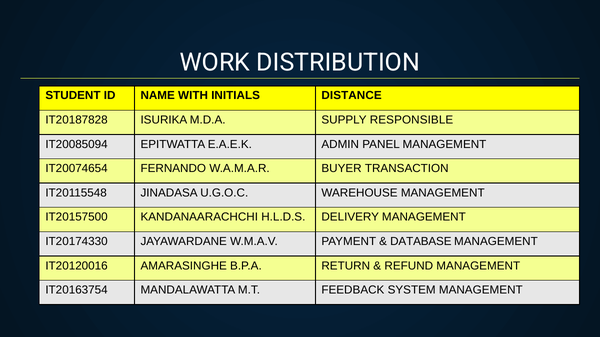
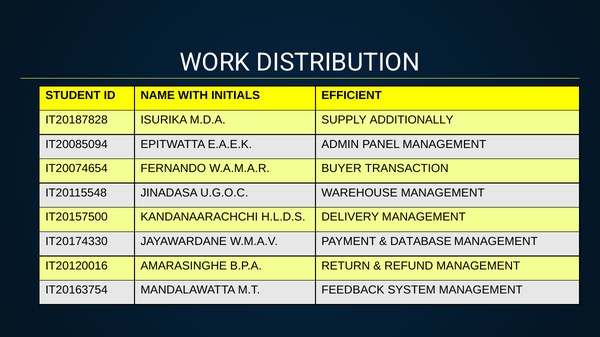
DISTANCE: DISTANCE -> EFFICIENT
RESPONSIBLE: RESPONSIBLE -> ADDITIONALLY
